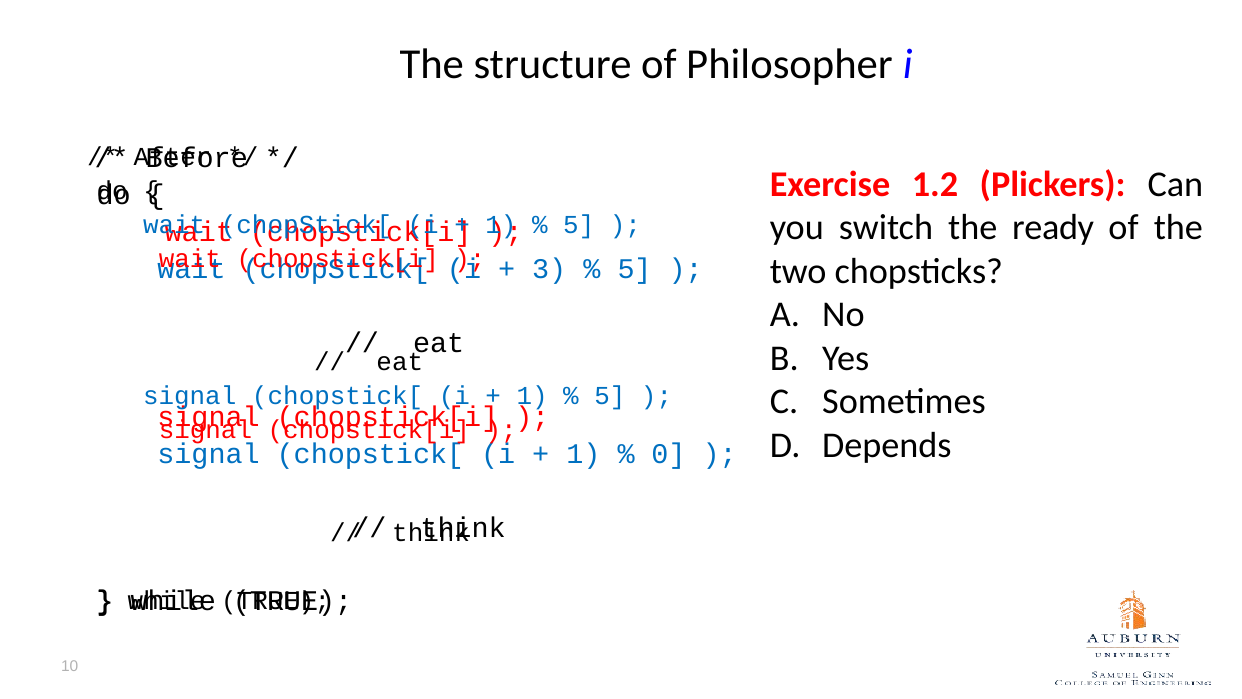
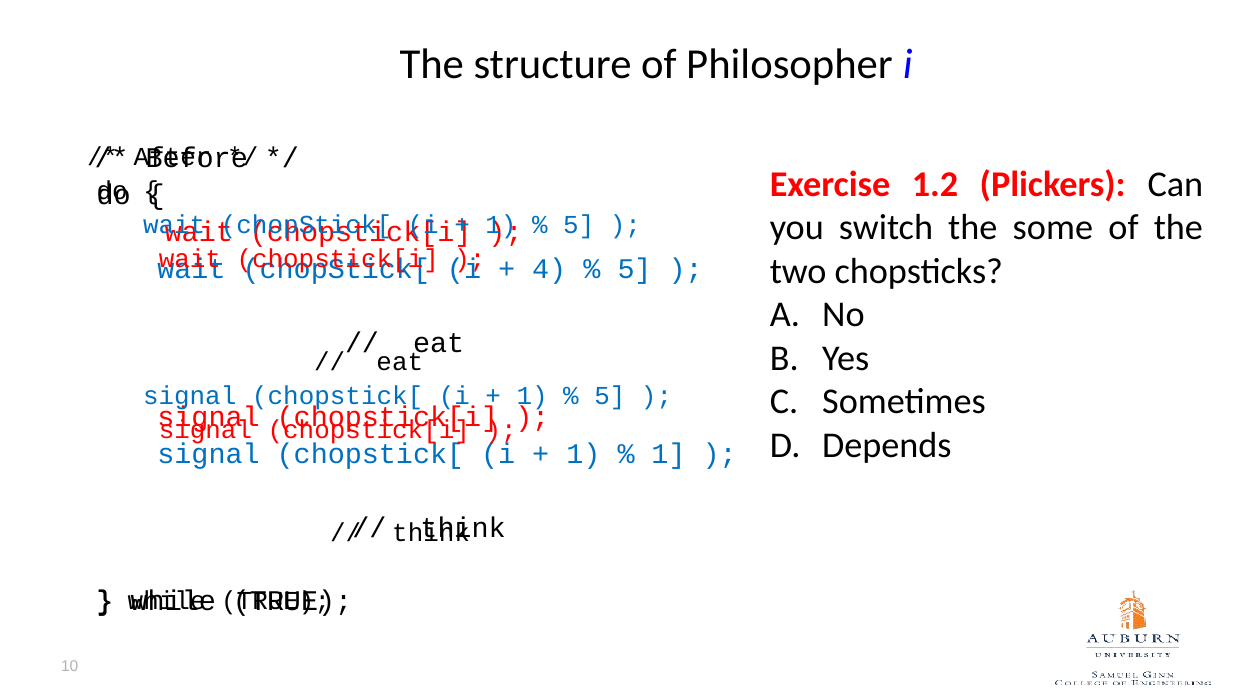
ready: ready -> some
3: 3 -> 4
0 at (669, 453): 0 -> 1
